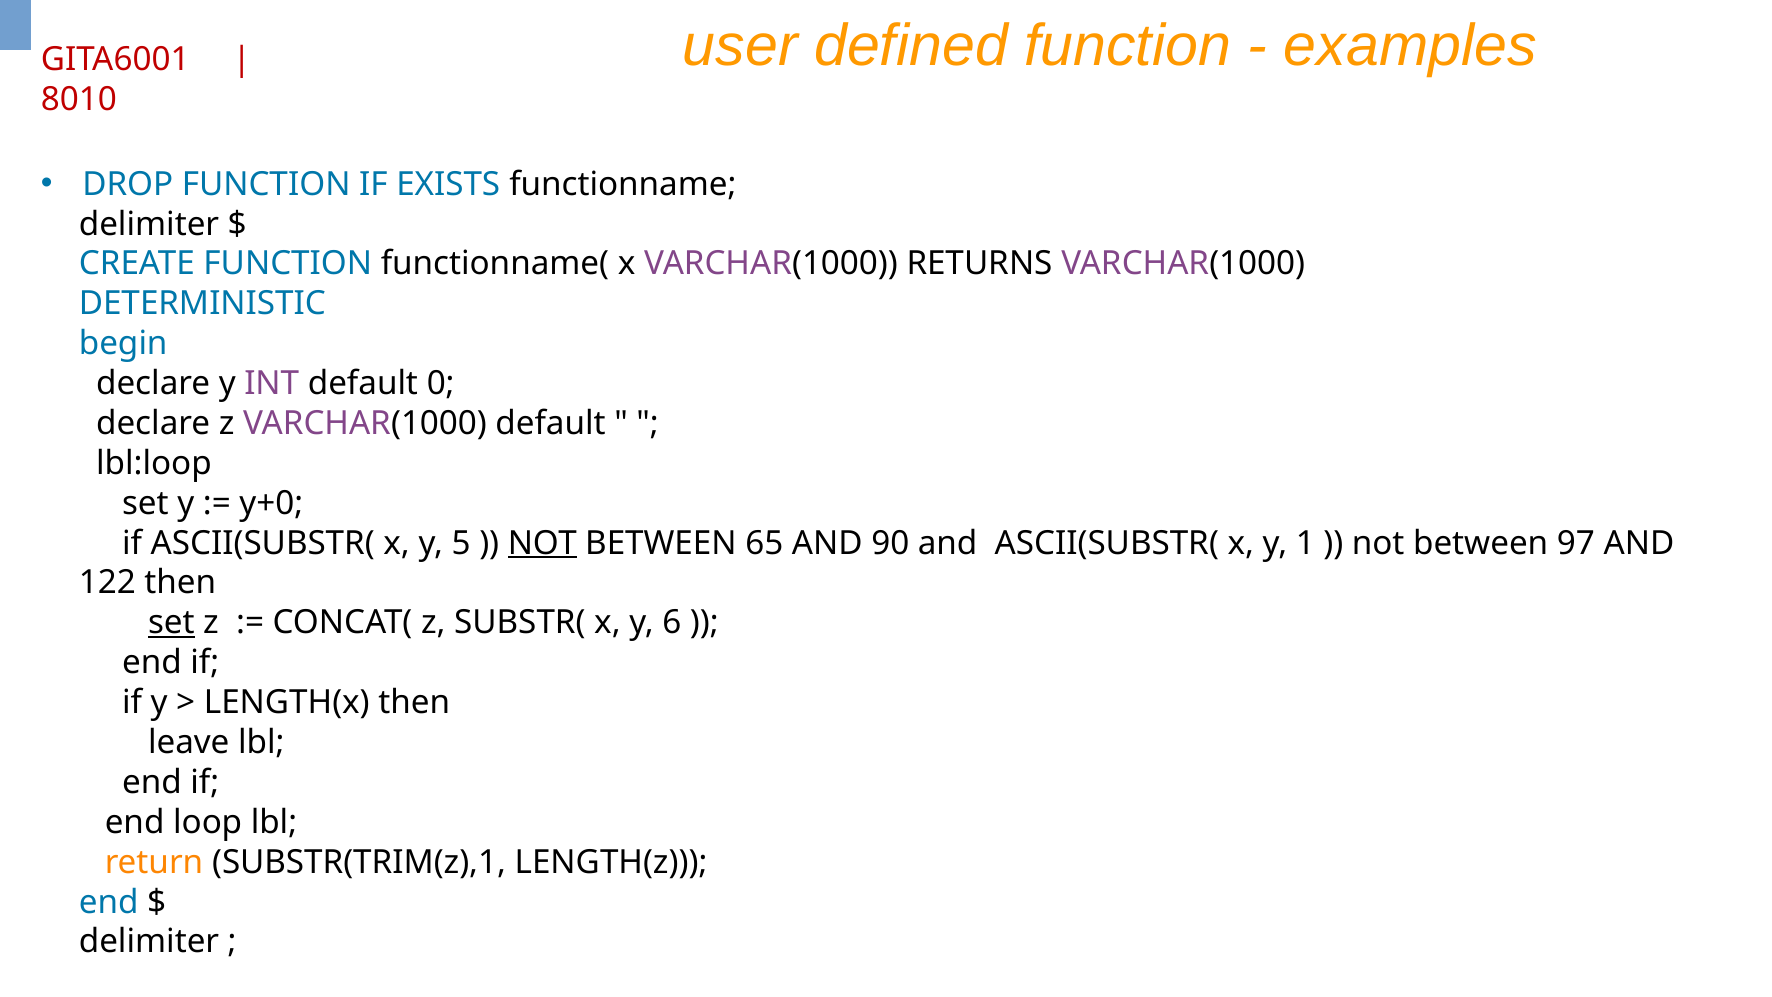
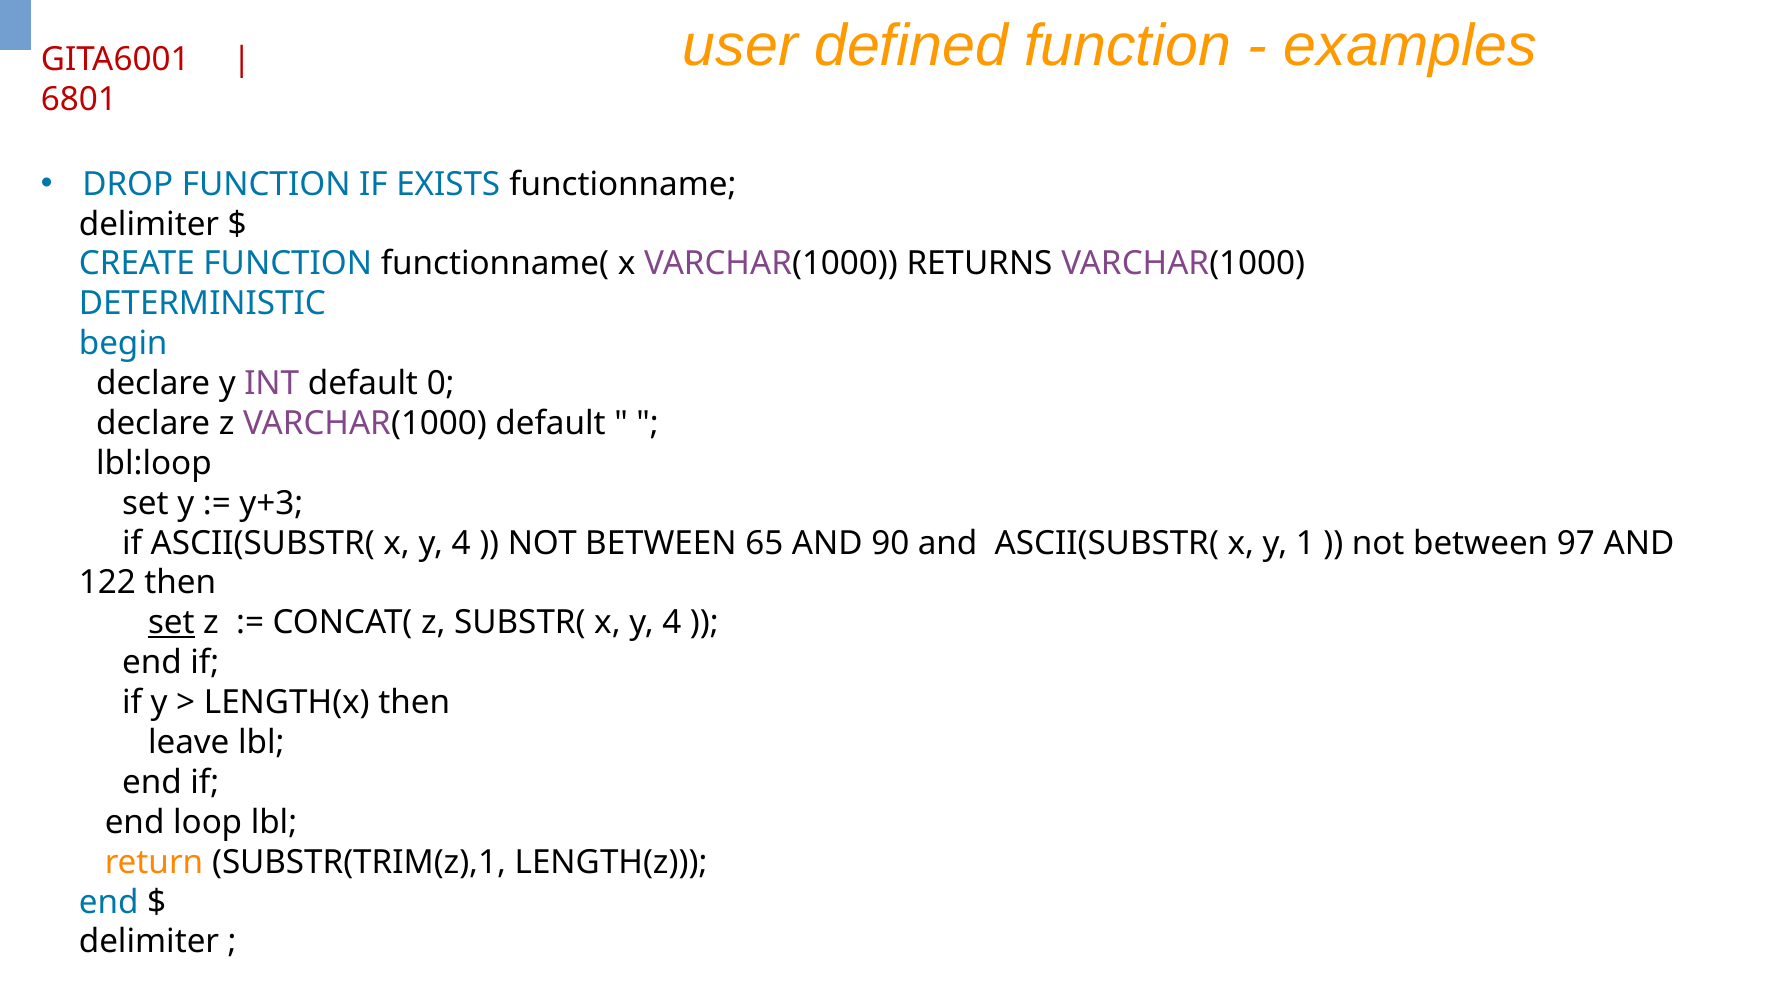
8010: 8010 -> 6801
y+0: y+0 -> y+3
ASCII(SUBSTR( x y 5: 5 -> 4
NOT at (542, 543) underline: present -> none
SUBSTR( x y 6: 6 -> 4
